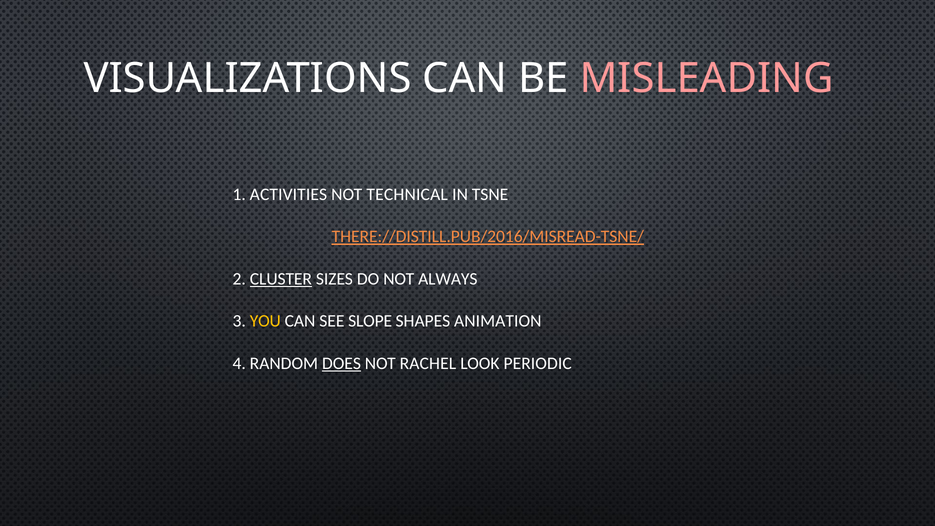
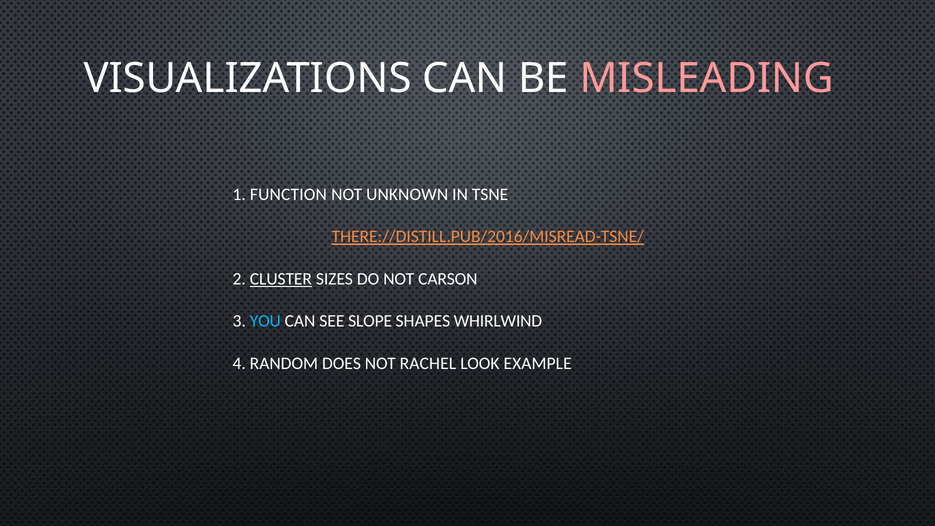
ACTIVITIES: ACTIVITIES -> FUNCTION
TECHNICAL: TECHNICAL -> UNKNOWN
ALWAYS: ALWAYS -> CARSON
YOU colour: yellow -> light blue
ANIMATION: ANIMATION -> WHIRLWIND
DOES underline: present -> none
PERIODIC: PERIODIC -> EXAMPLE
